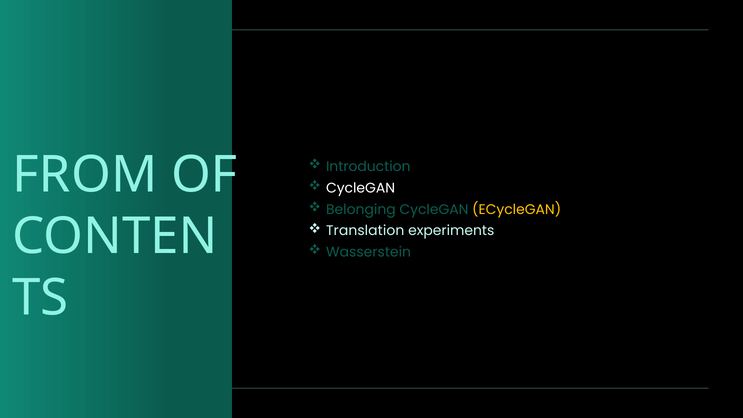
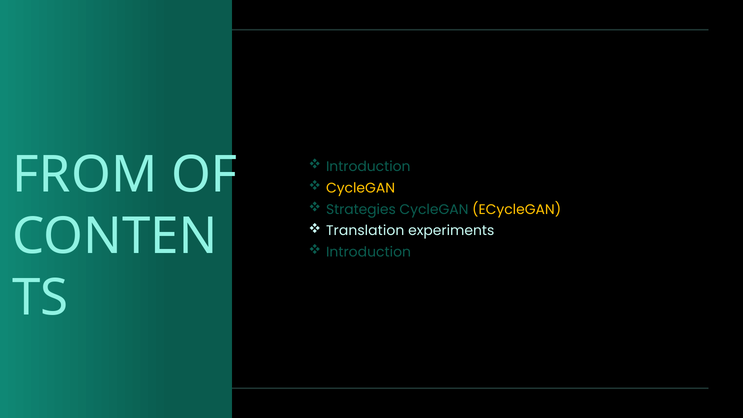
CycleGAN at (361, 188) colour: white -> yellow
Belonging: Belonging -> Strategies
Wasserstein at (369, 252): Wasserstein -> Introduction
